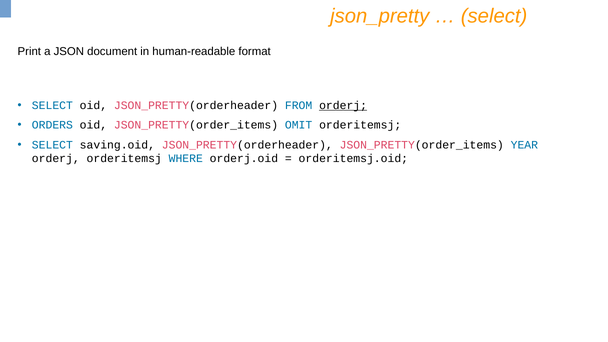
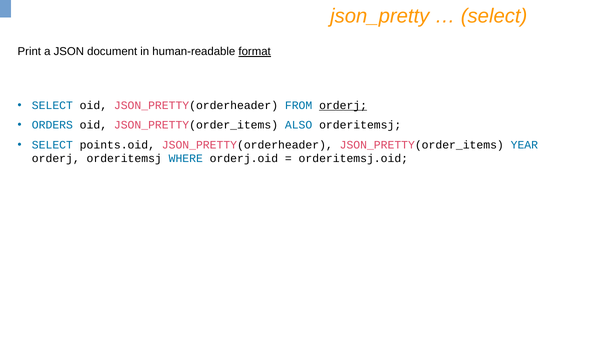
format underline: none -> present
OMIT: OMIT -> ALSO
saving.oid: saving.oid -> points.oid
